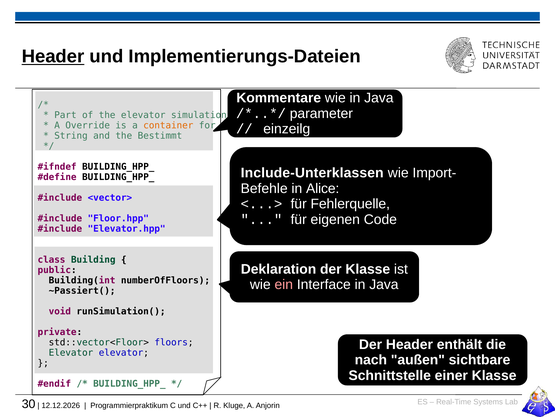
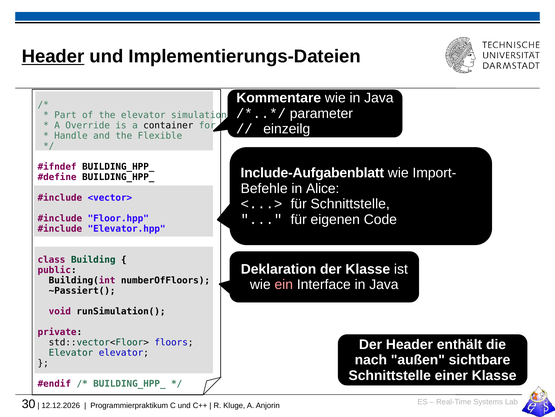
container colour: orange -> black
String: String -> Handle
Bestimmt: Bestimmt -> Flexible
Include-Unterklassen: Include-Unterklassen -> Include-Aufgabenblatt
für Fehlerquelle: Fehlerquelle -> Schnittstelle
